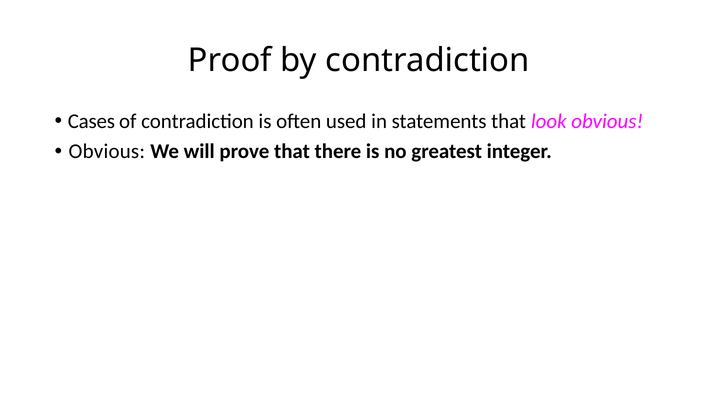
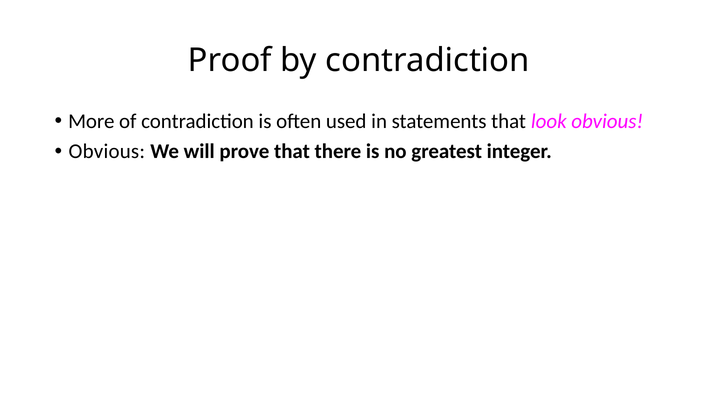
Cases: Cases -> More
